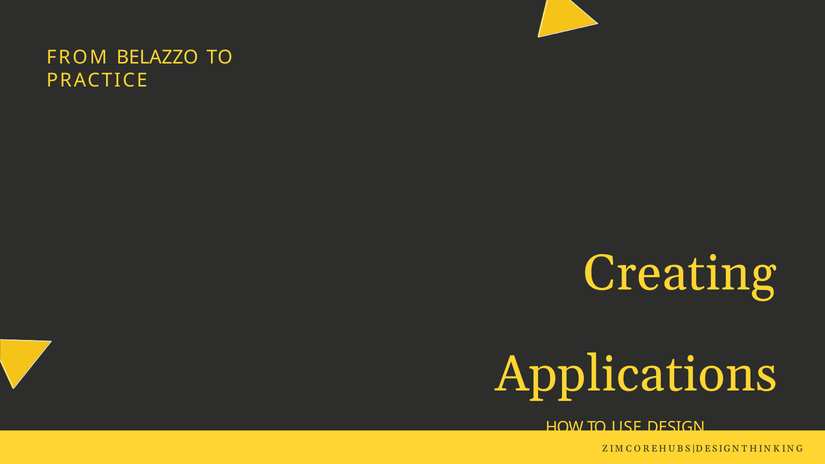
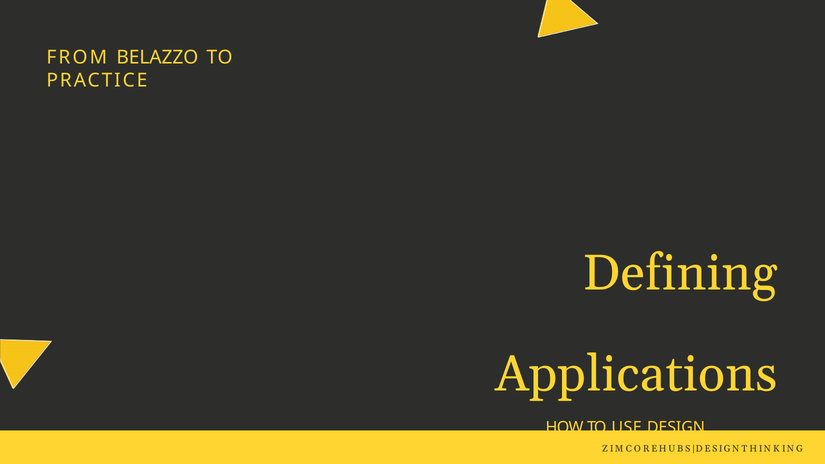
Creating: Creating -> Defining
